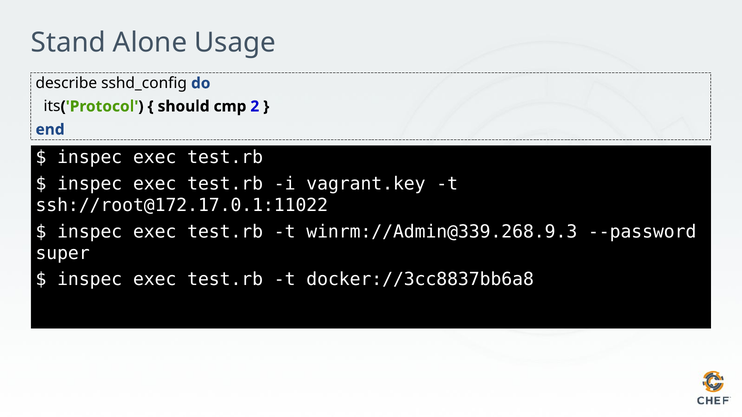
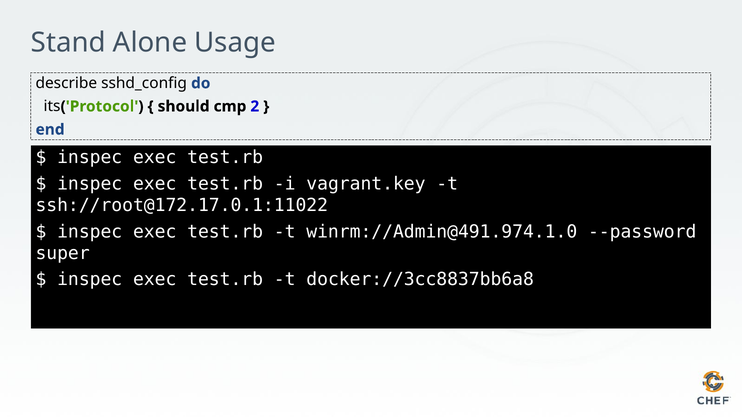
winrm://Admin@339.268.9.3: winrm://Admin@339.268.9.3 -> winrm://Admin@491.974.1.0
